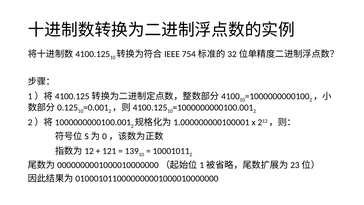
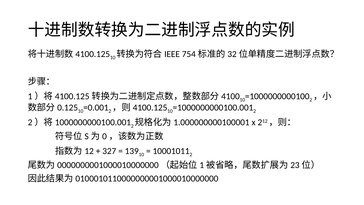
121: 121 -> 327
